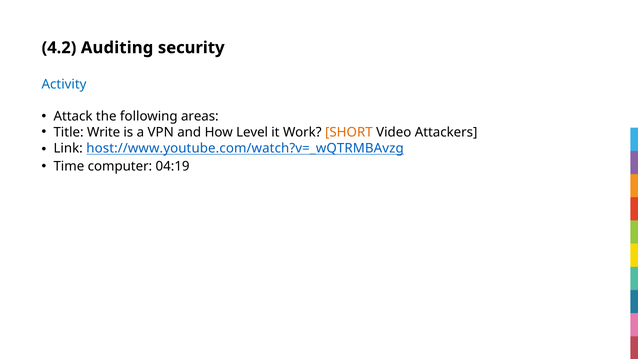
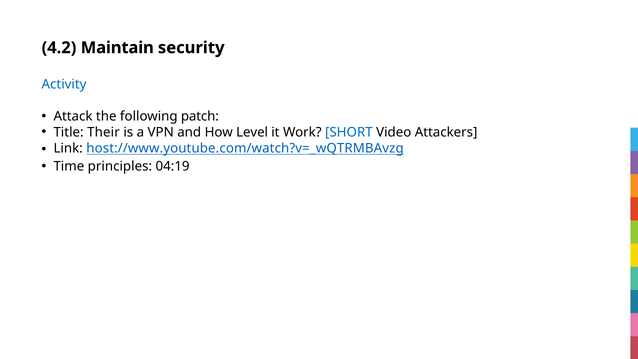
Auditing: Auditing -> Maintain
areas: areas -> patch
Write: Write -> Their
SHORT colour: orange -> blue
computer: computer -> principles
